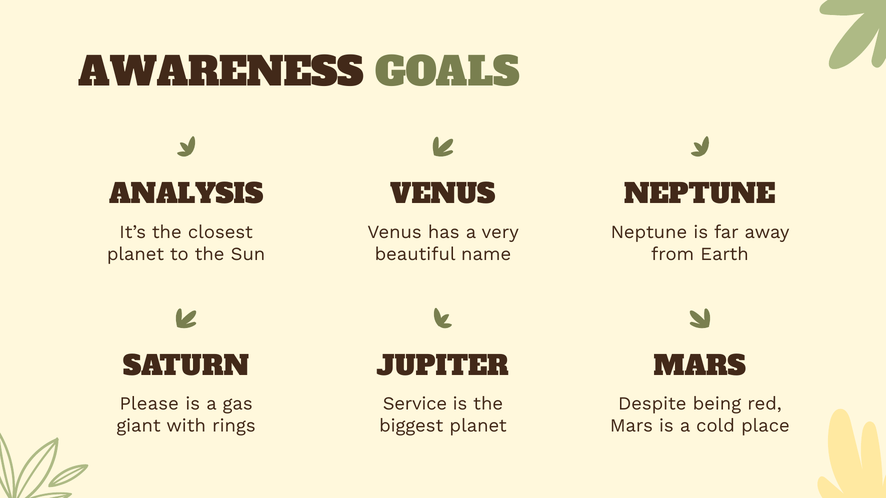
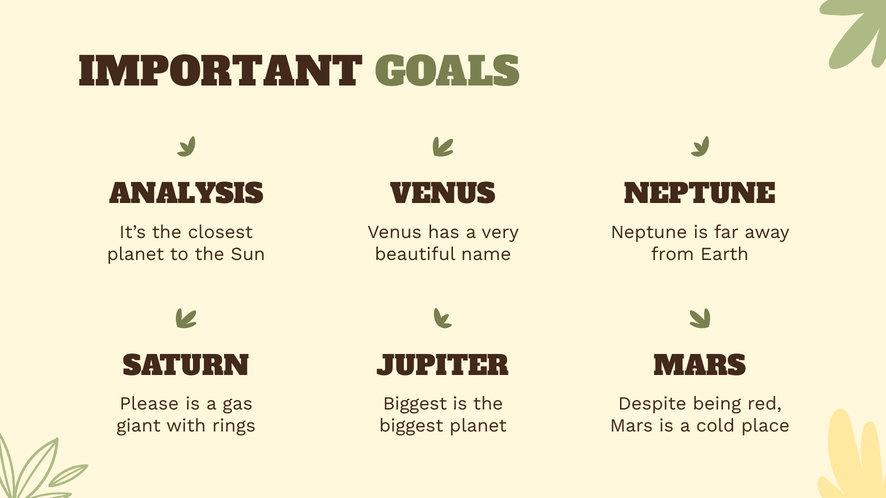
AWARENESS: AWARENESS -> IMPORTANT
Service at (415, 404): Service -> Biggest
